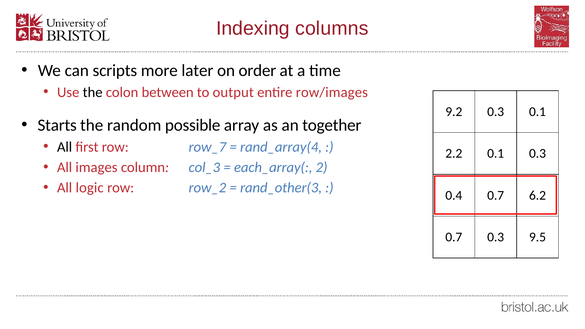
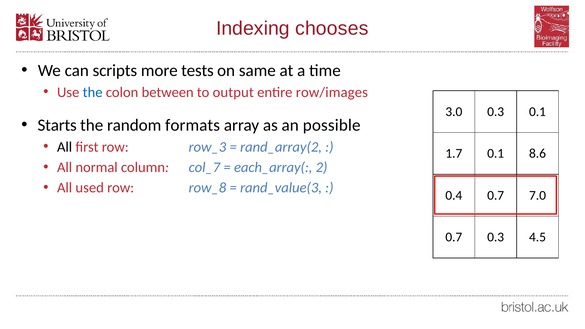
columns: columns -> chooses
later: later -> tests
order: order -> same
the at (93, 92) colour: black -> blue
9.2: 9.2 -> 3.0
possible: possible -> formats
together: together -> possible
row_7: row_7 -> row_3
rand_array(4: rand_array(4 -> rand_array(2
2.2: 2.2 -> 1.7
0.1 0.3: 0.3 -> 8.6
images: images -> normal
col_3: col_3 -> col_7
logic: logic -> used
row_2: row_2 -> row_8
rand_other(3: rand_other(3 -> rand_value(3
6.2: 6.2 -> 7.0
9.5: 9.5 -> 4.5
